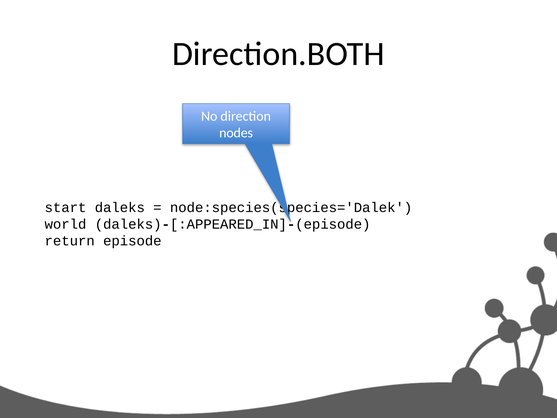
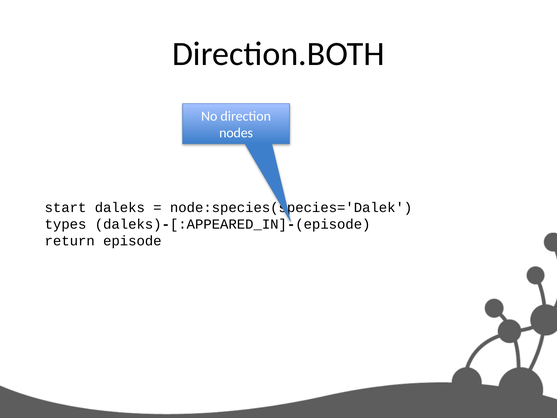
world: world -> types
